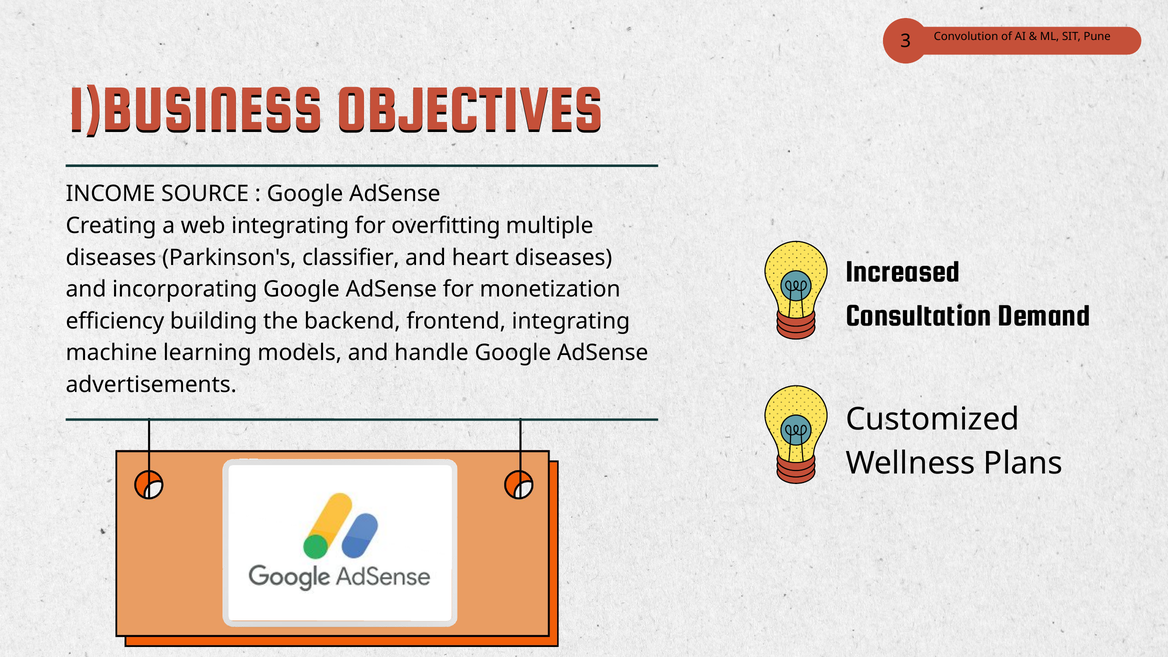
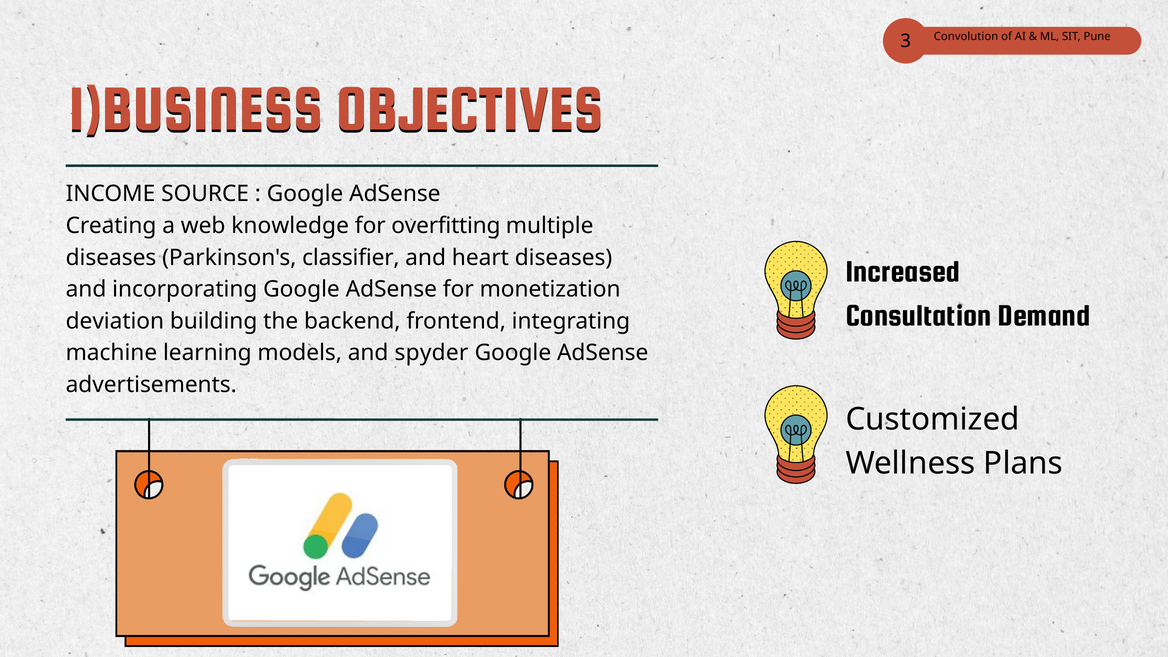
web integrating: integrating -> knowledge
efficiency: efficiency -> deviation
handle: handle -> spyder
